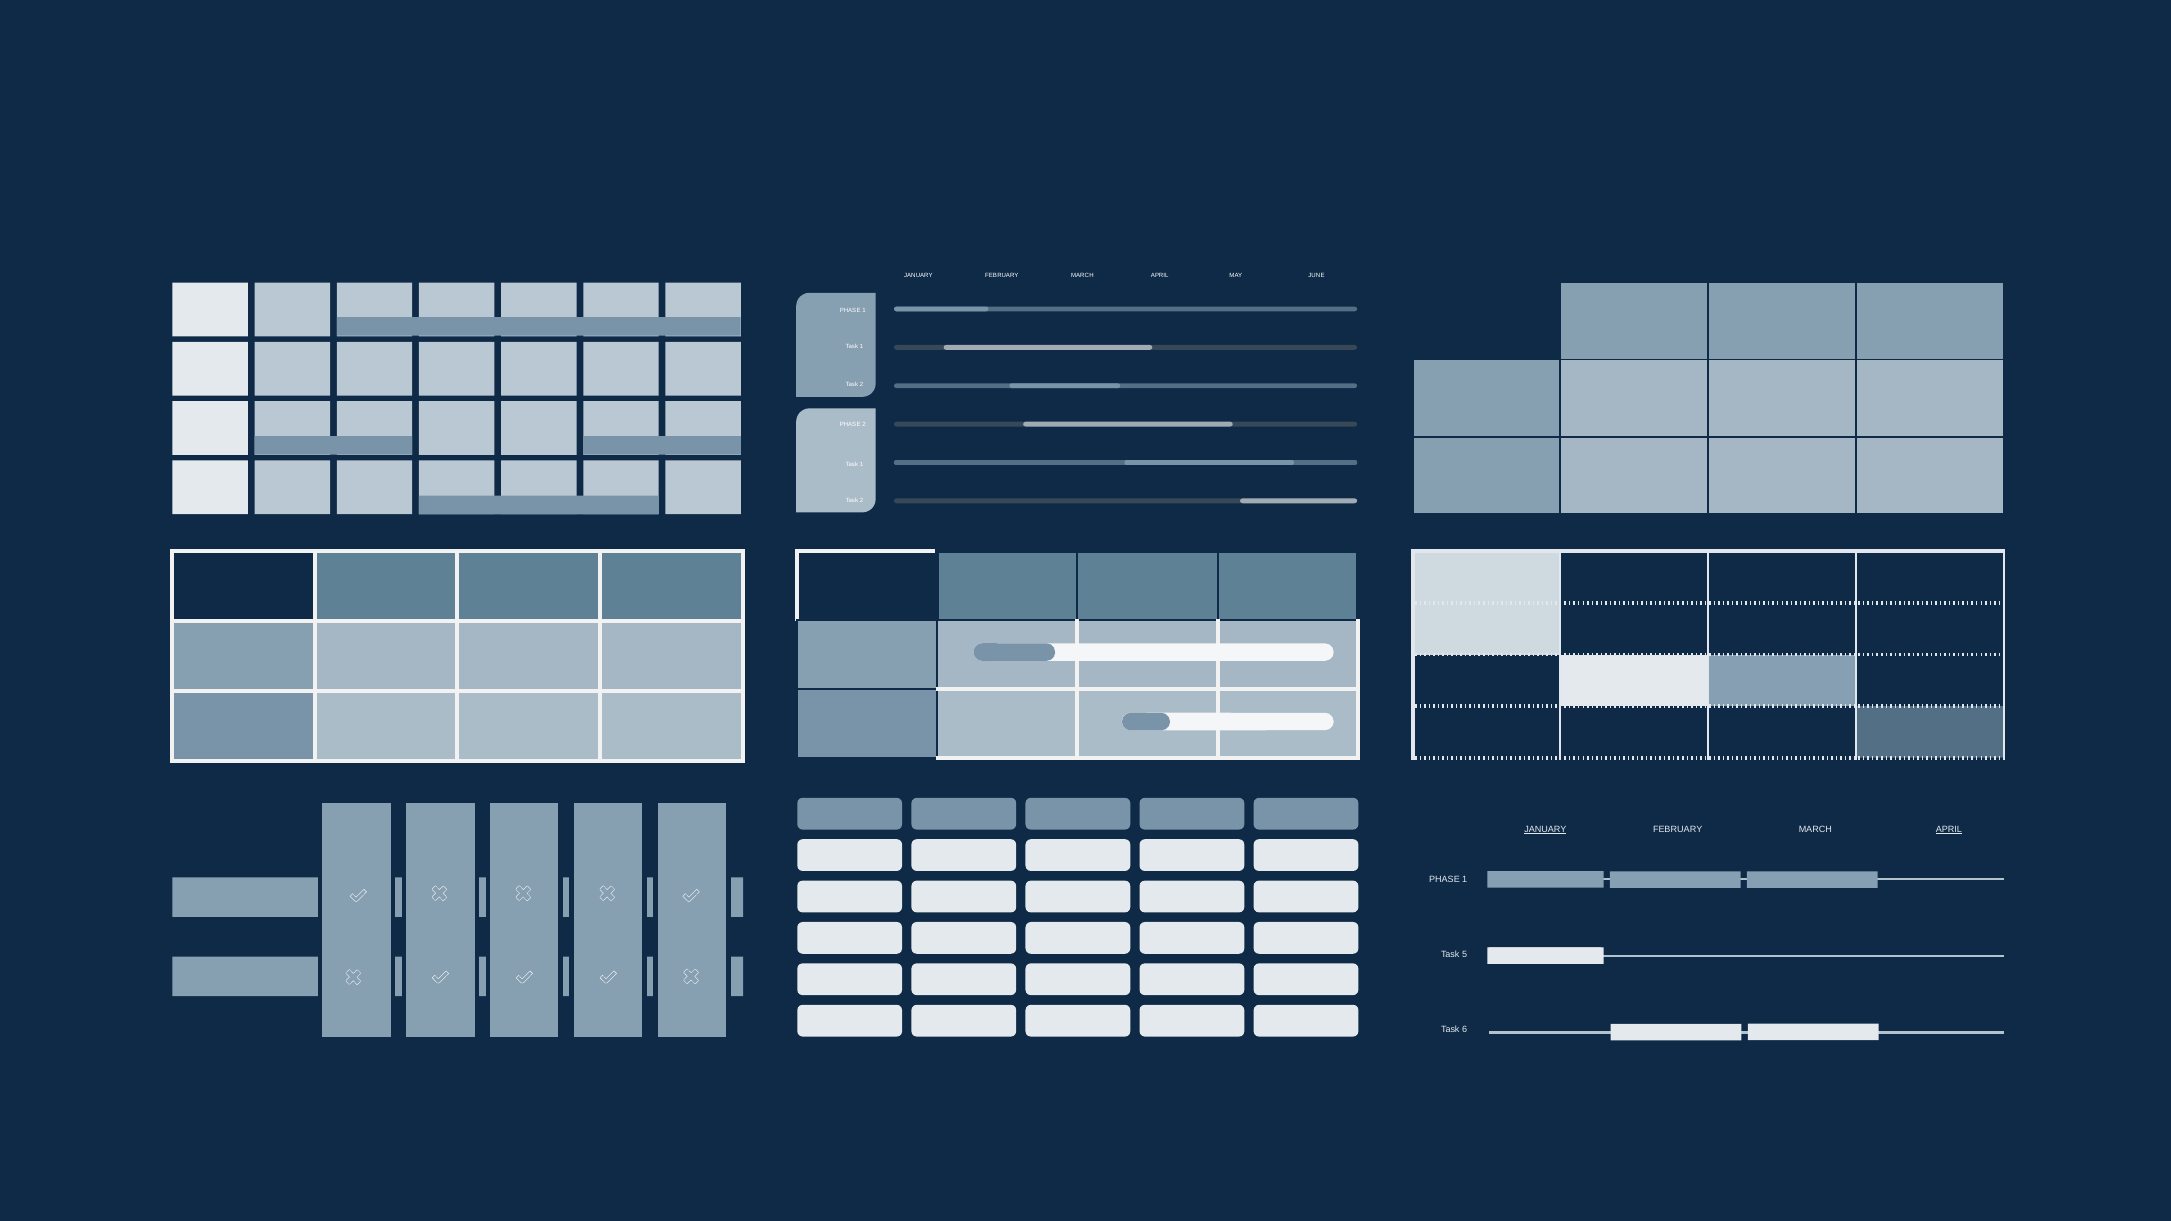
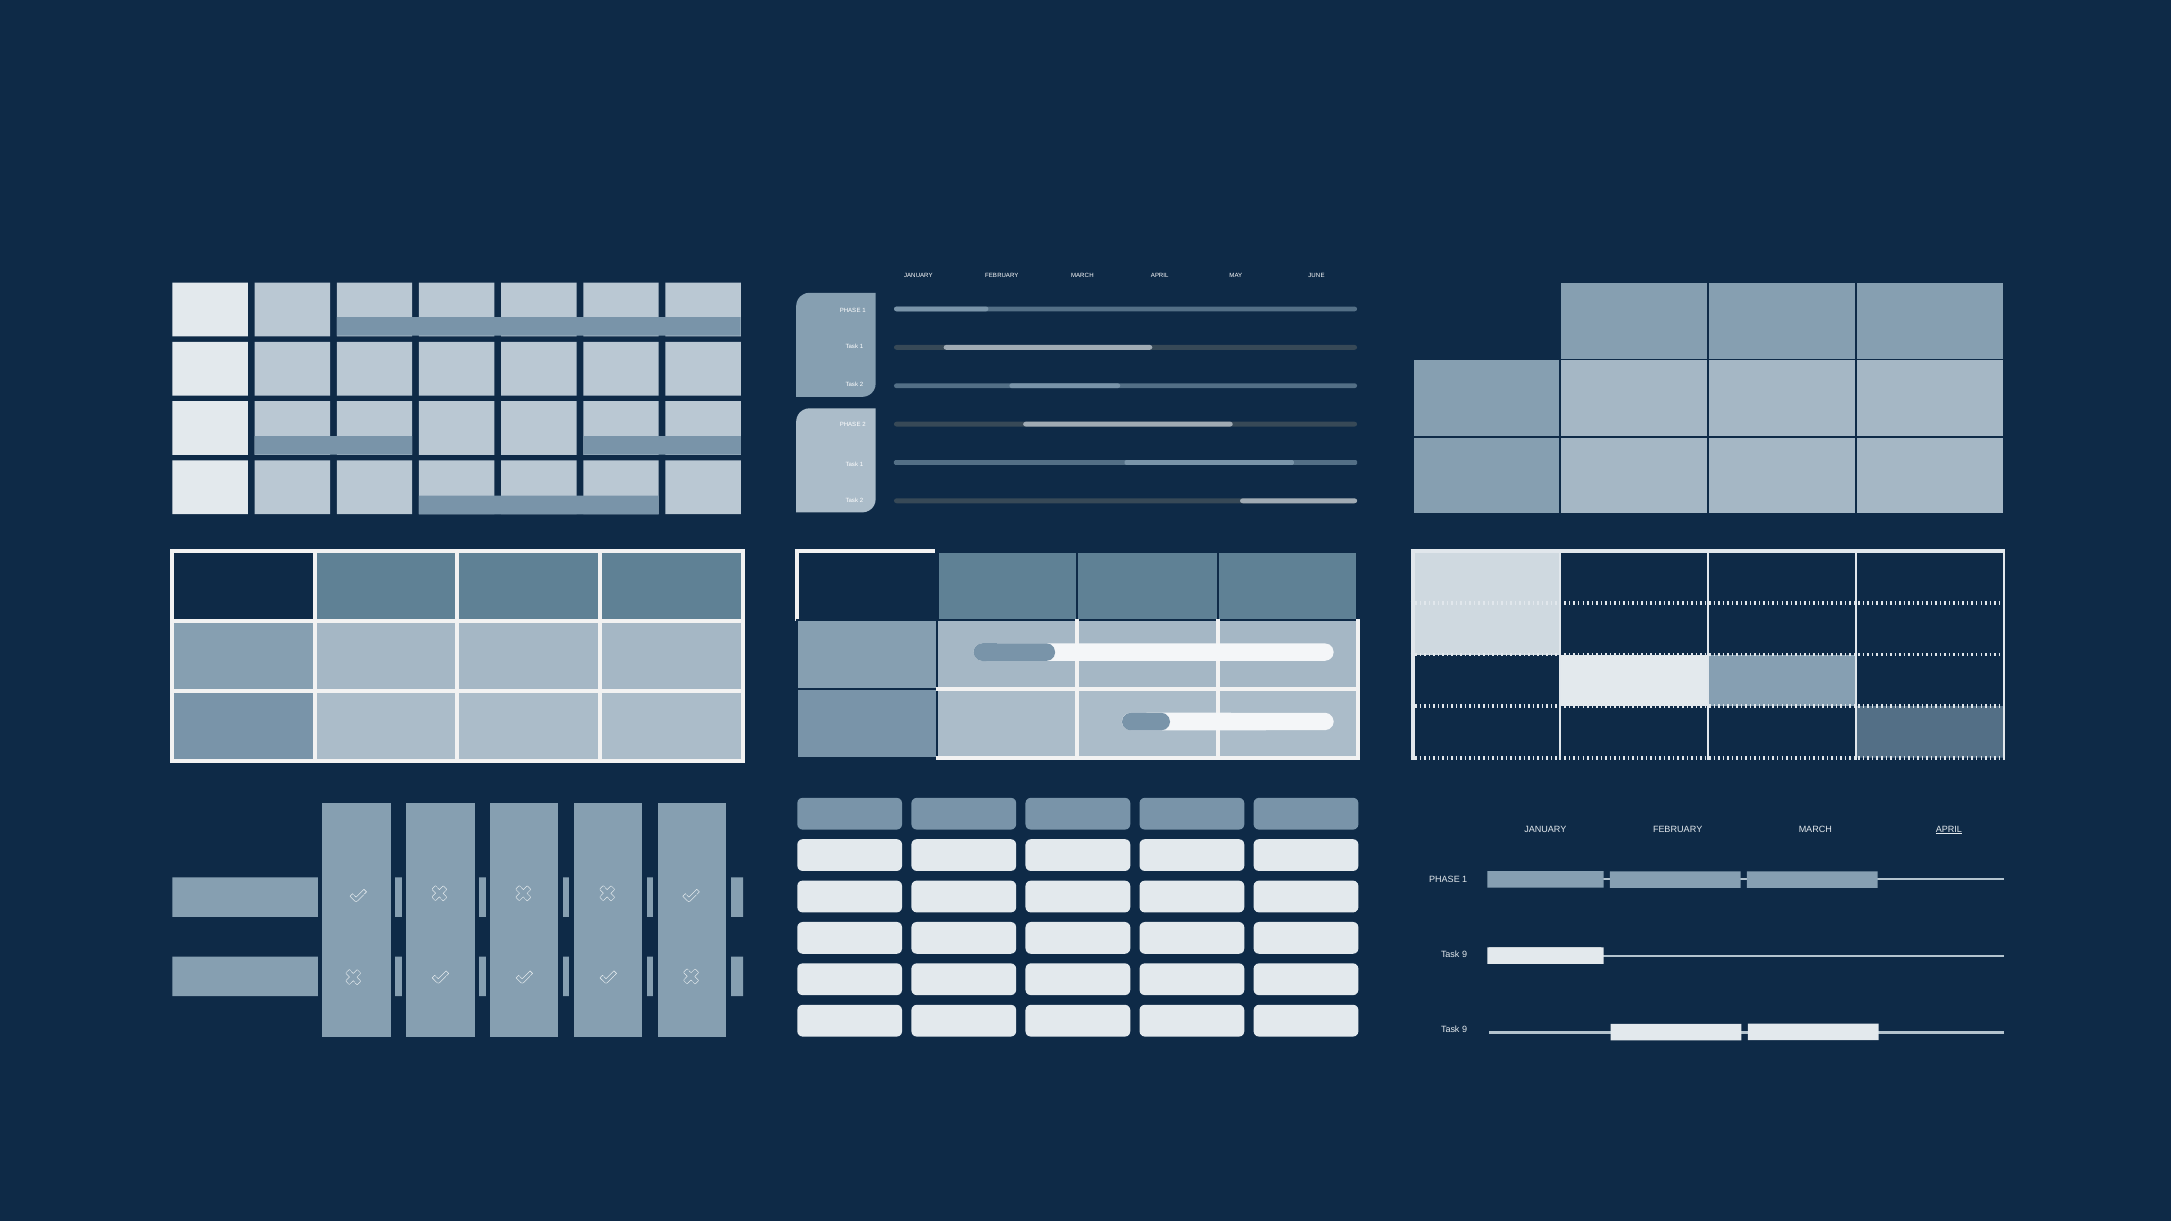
JANUARY at (1545, 830) underline: present -> none
5 at (1465, 955): 5 -> 9
6 at (1465, 1030): 6 -> 9
